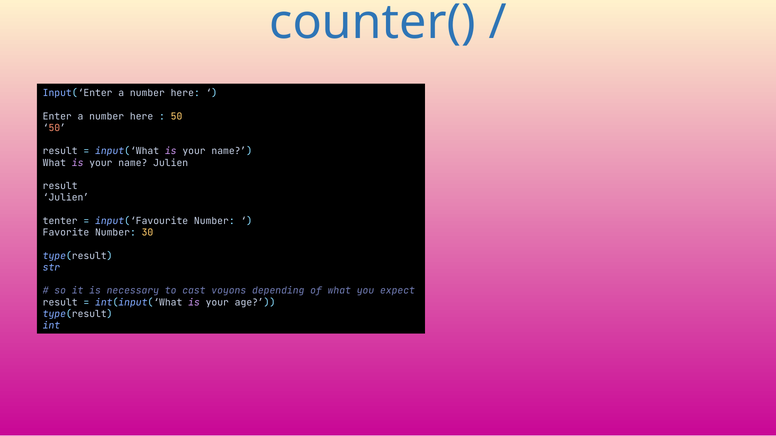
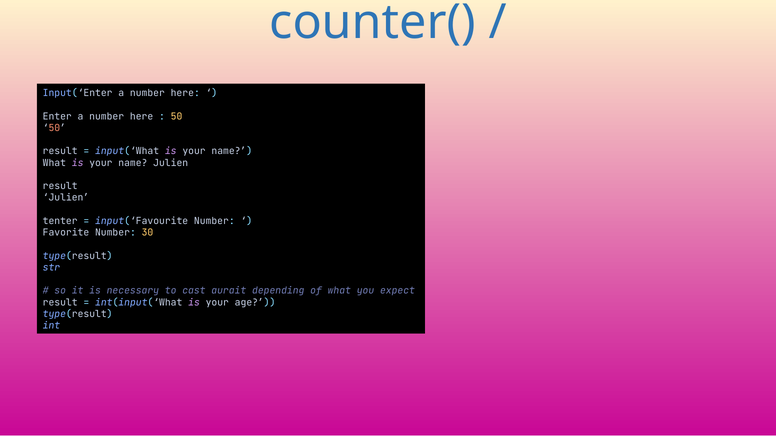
voyons: voyons -> aurait
